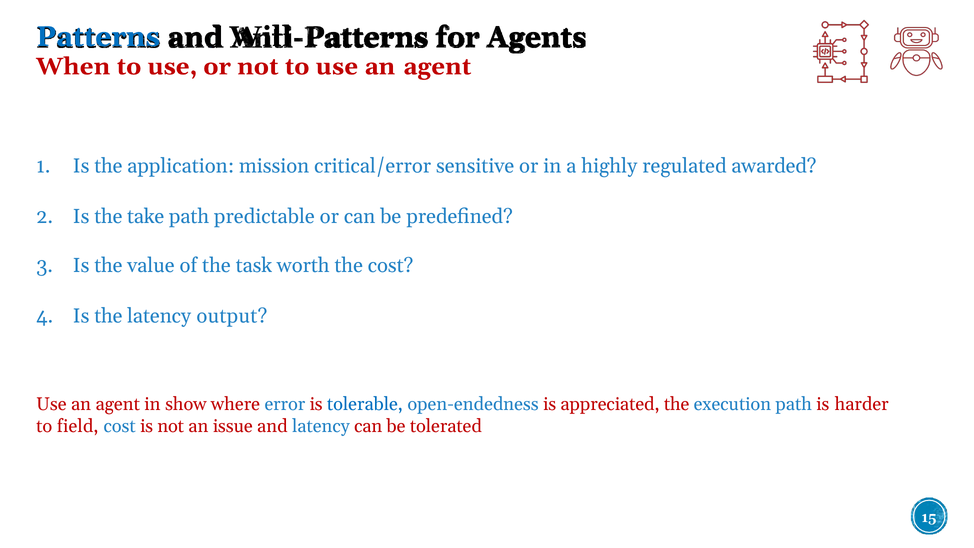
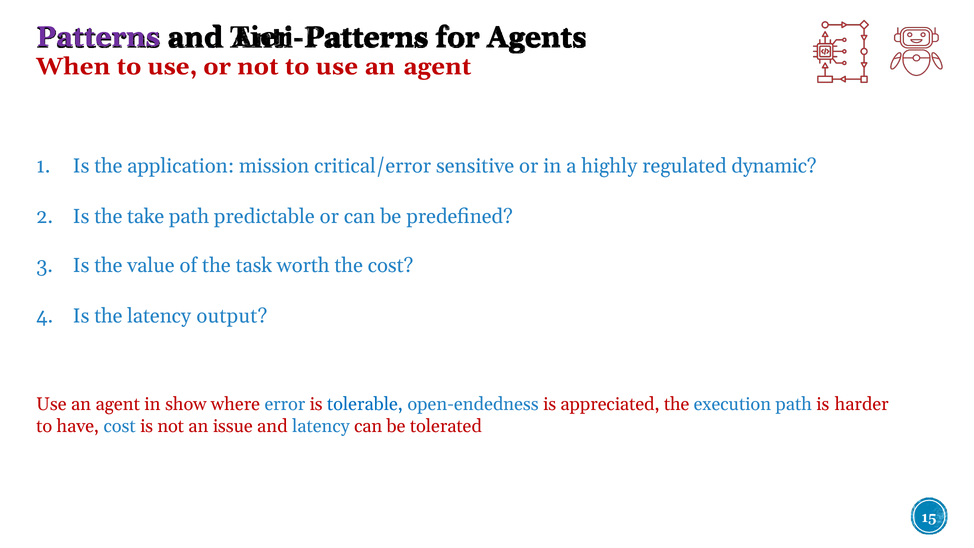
Patterns at (98, 37) colour: blue -> purple
Will: Will -> Tier
awarded: awarded -> dynamic
field: field -> have
